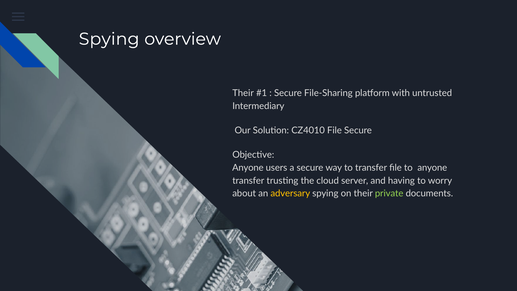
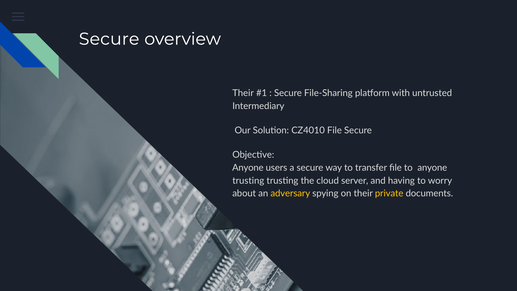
Spying at (109, 39): Spying -> Secure
transfer at (248, 180): transfer -> trusting
private colour: light green -> yellow
